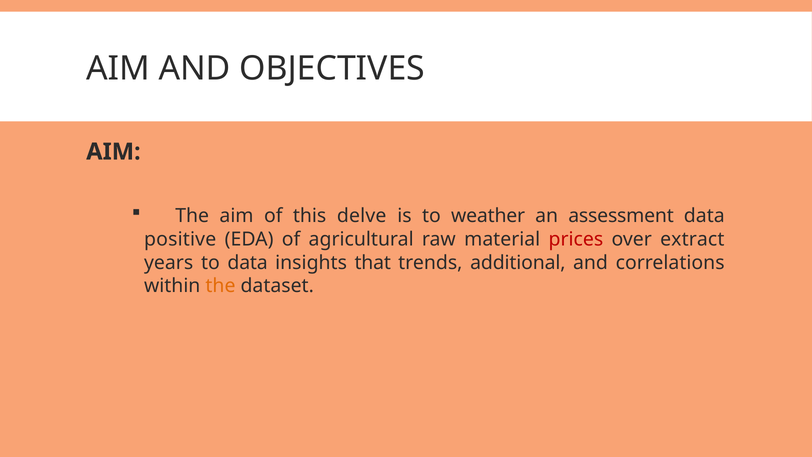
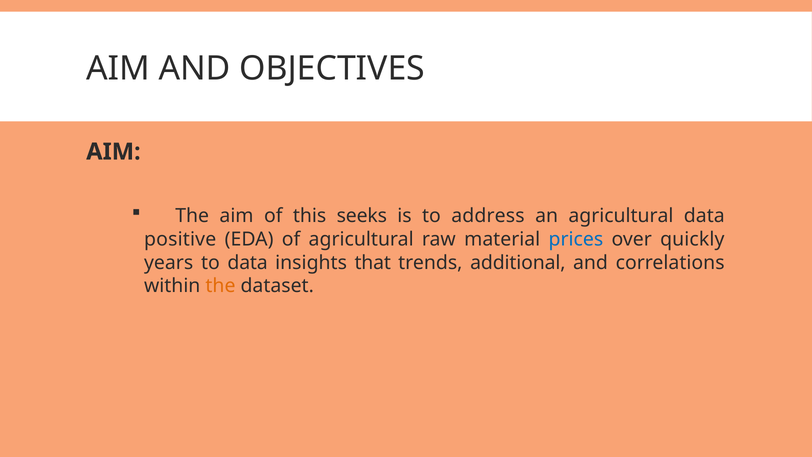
delve: delve -> seeks
weather: weather -> address
an assessment: assessment -> agricultural
prices colour: red -> blue
extract: extract -> quickly
